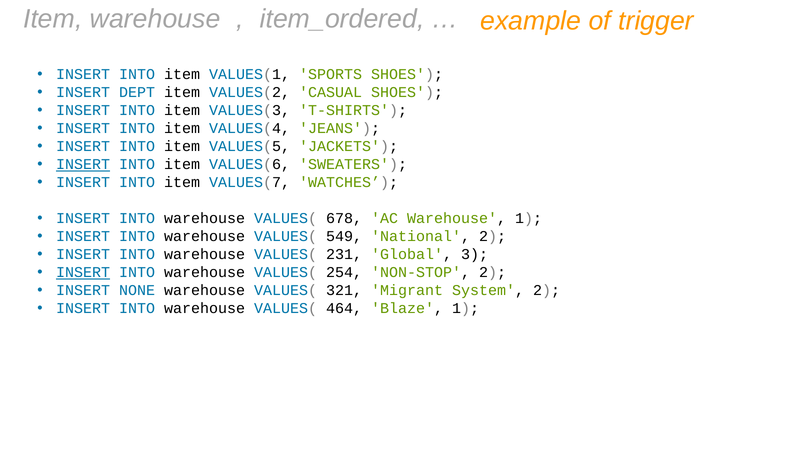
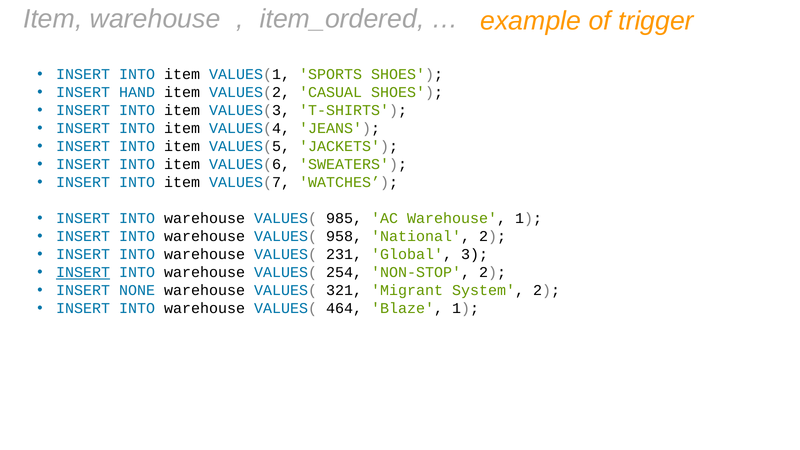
DEPT: DEPT -> HAND
INSERT at (83, 164) underline: present -> none
678: 678 -> 985
549: 549 -> 958
